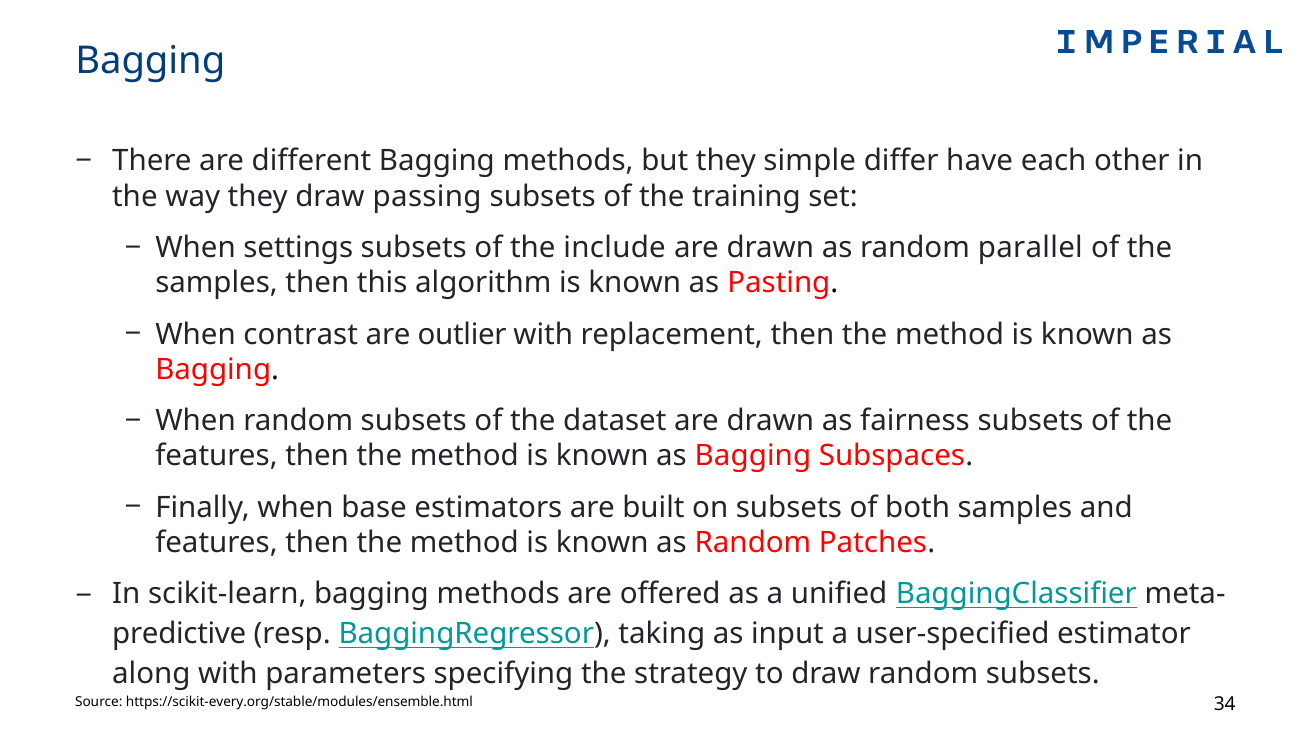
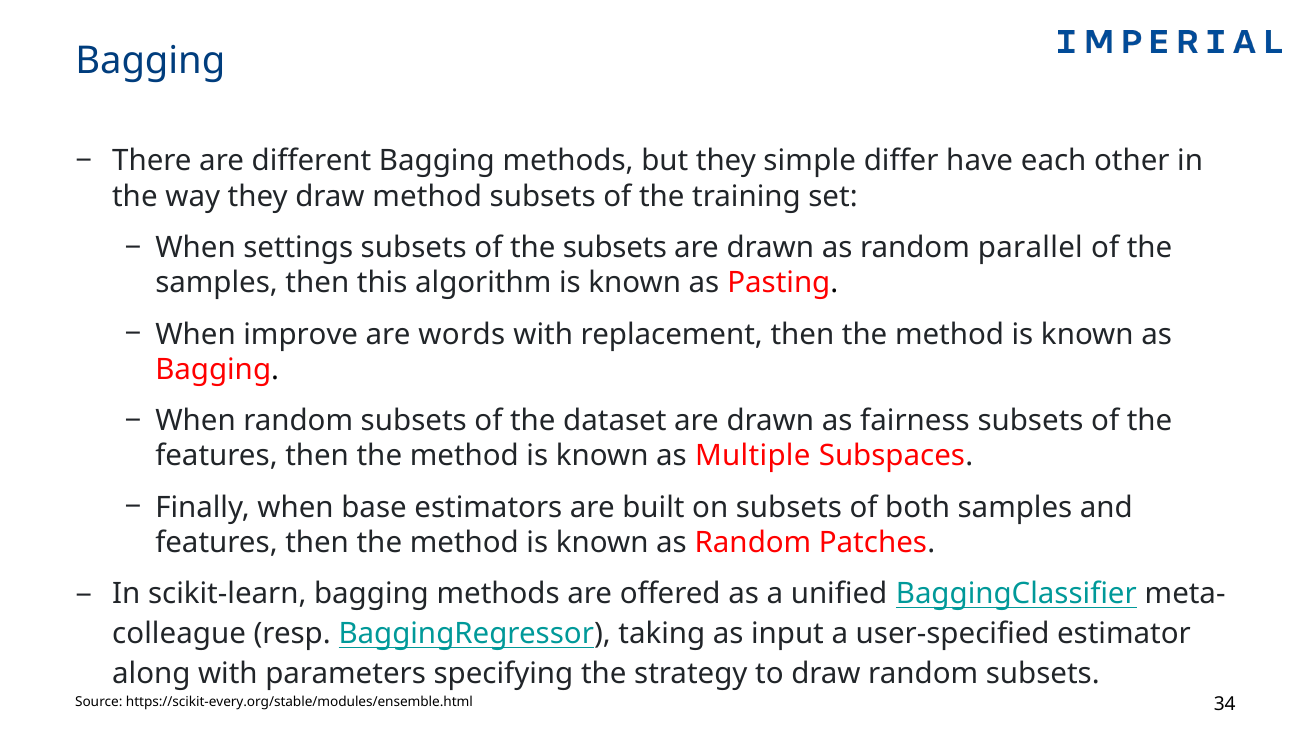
draw passing: passing -> method
the include: include -> subsets
contrast: contrast -> improve
outlier: outlier -> words
Bagging at (753, 456): Bagging -> Multiple
predictive: predictive -> colleague
